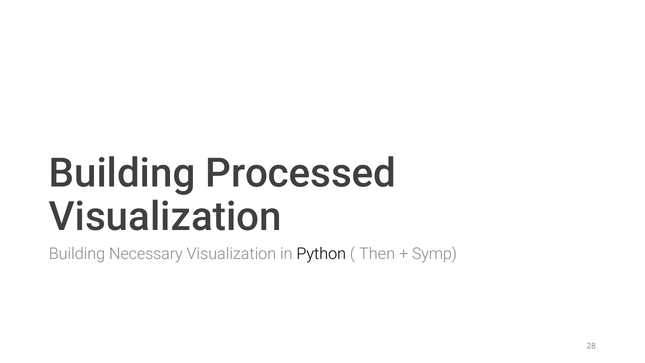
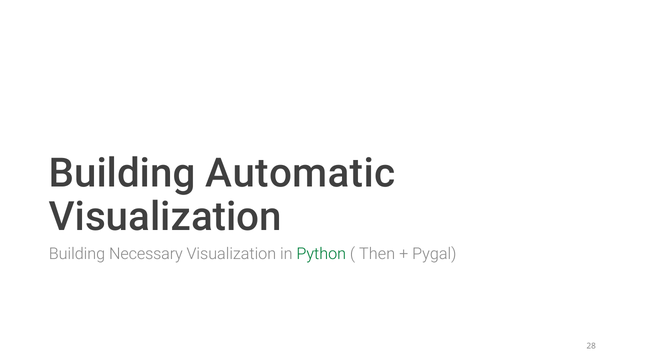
Processed: Processed -> Automatic
Python colour: black -> green
Symp: Symp -> Pygal
